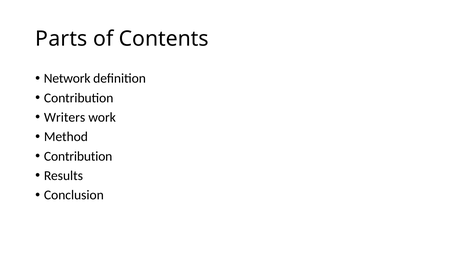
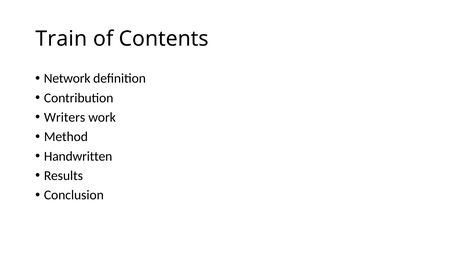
Parts: Parts -> Train
Contribution at (78, 156): Contribution -> Handwritten
